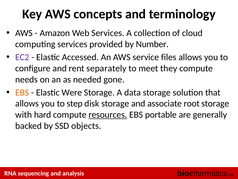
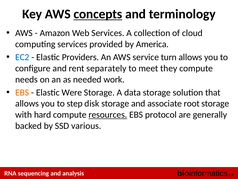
concepts underline: none -> present
Number: Number -> America
EC2 colour: purple -> blue
Accessed: Accessed -> Providers
files: files -> turn
gone: gone -> work
portable: portable -> protocol
objects: objects -> various
